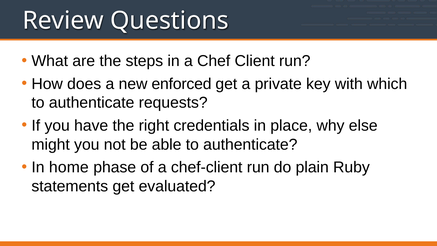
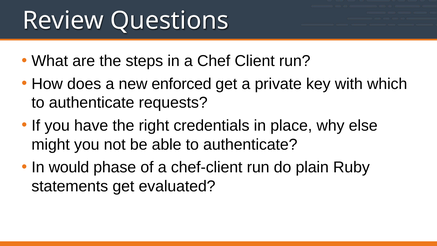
home: home -> would
